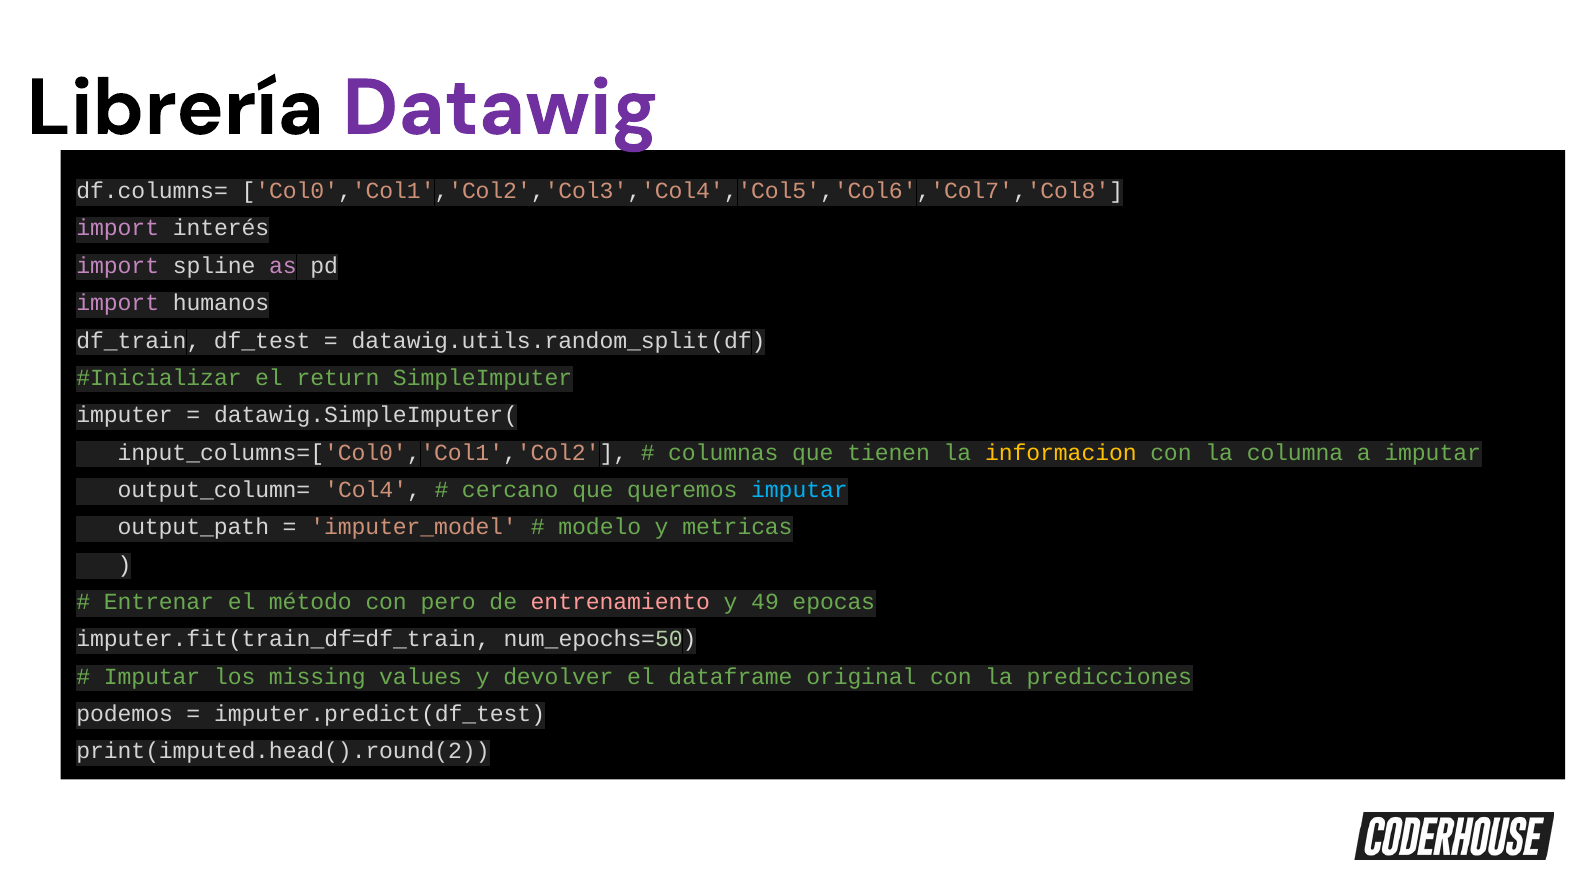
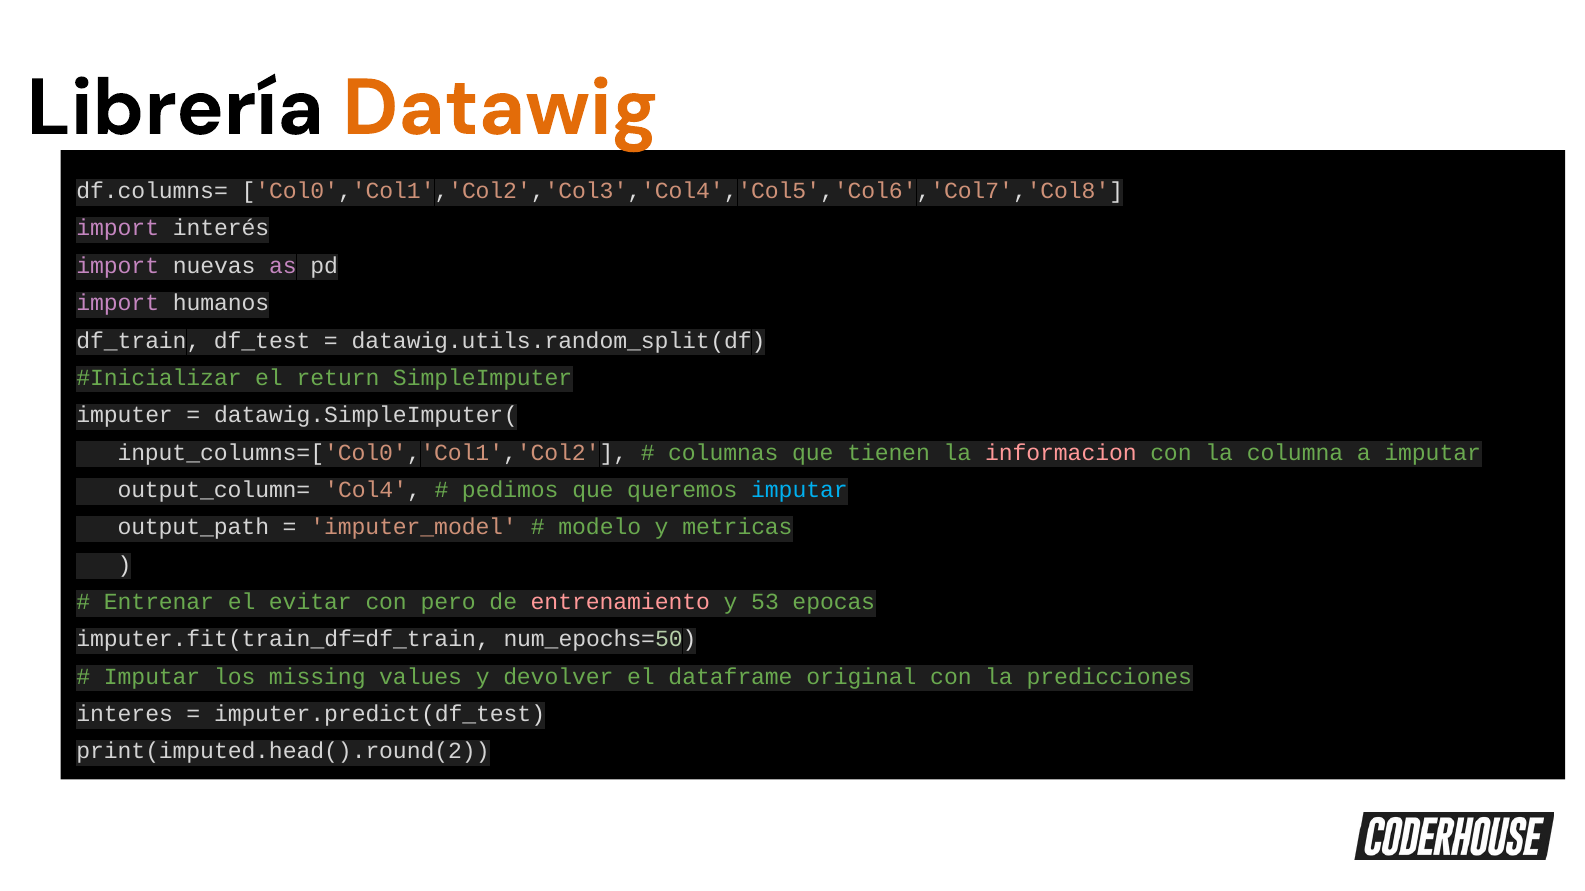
Datawig colour: purple -> orange
spline: spline -> nuevas
informacion colour: yellow -> pink
cercano: cercano -> pedimos
método: método -> evitar
49: 49 -> 53
podemos: podemos -> interes
